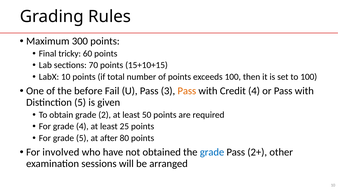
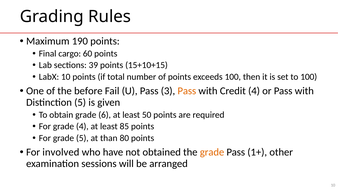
300: 300 -> 190
tricky: tricky -> cargo
70: 70 -> 39
2: 2 -> 6
25: 25 -> 85
after: after -> than
grade at (212, 152) colour: blue -> orange
2+: 2+ -> 1+
